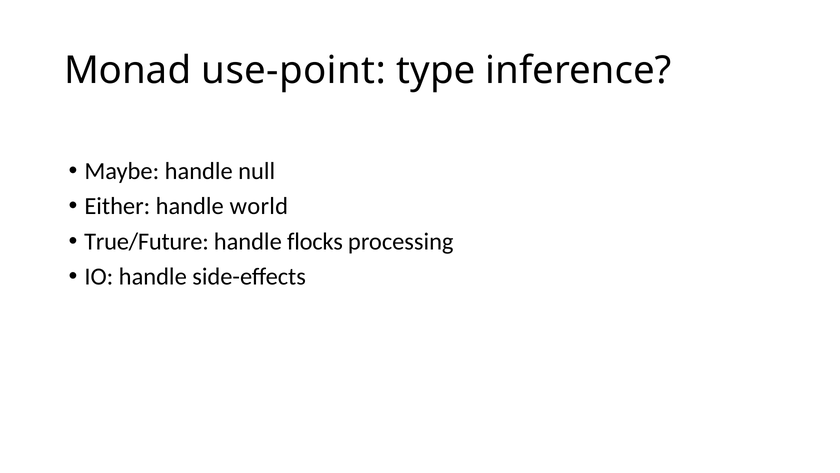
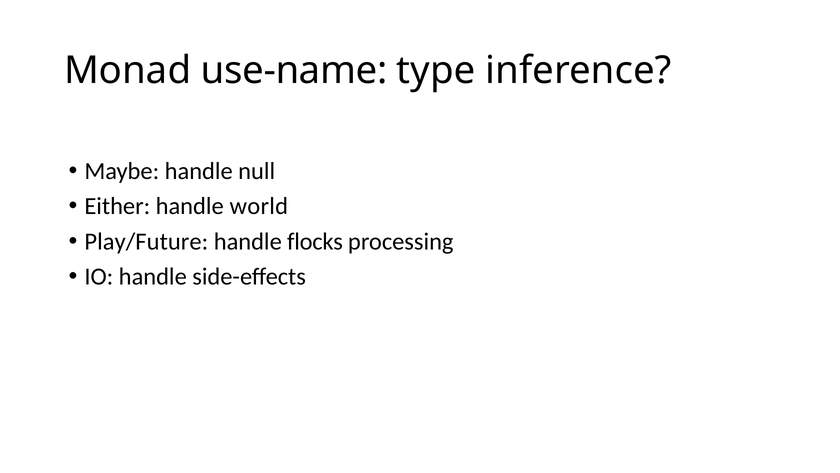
use-point: use-point -> use-name
True/Future: True/Future -> Play/Future
